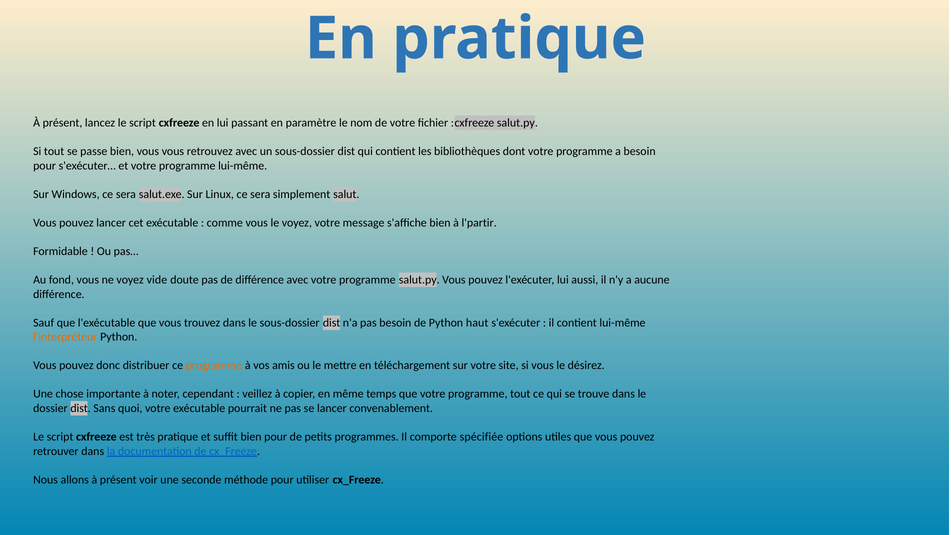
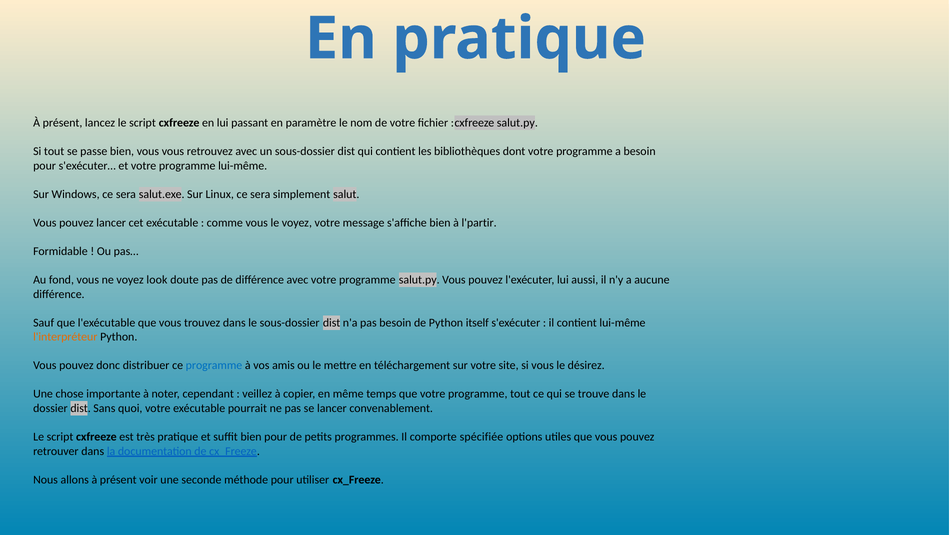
vide: vide -> look
haut: haut -> itself
programme at (214, 365) colour: orange -> blue
